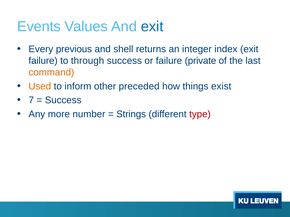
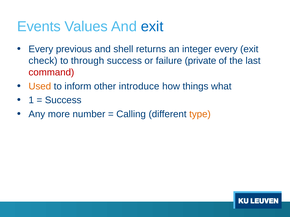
integer index: index -> every
failure at (43, 61): failure -> check
command colour: orange -> red
preceded: preceded -> introduce
exist: exist -> what
7: 7 -> 1
Strings: Strings -> Calling
type colour: red -> orange
